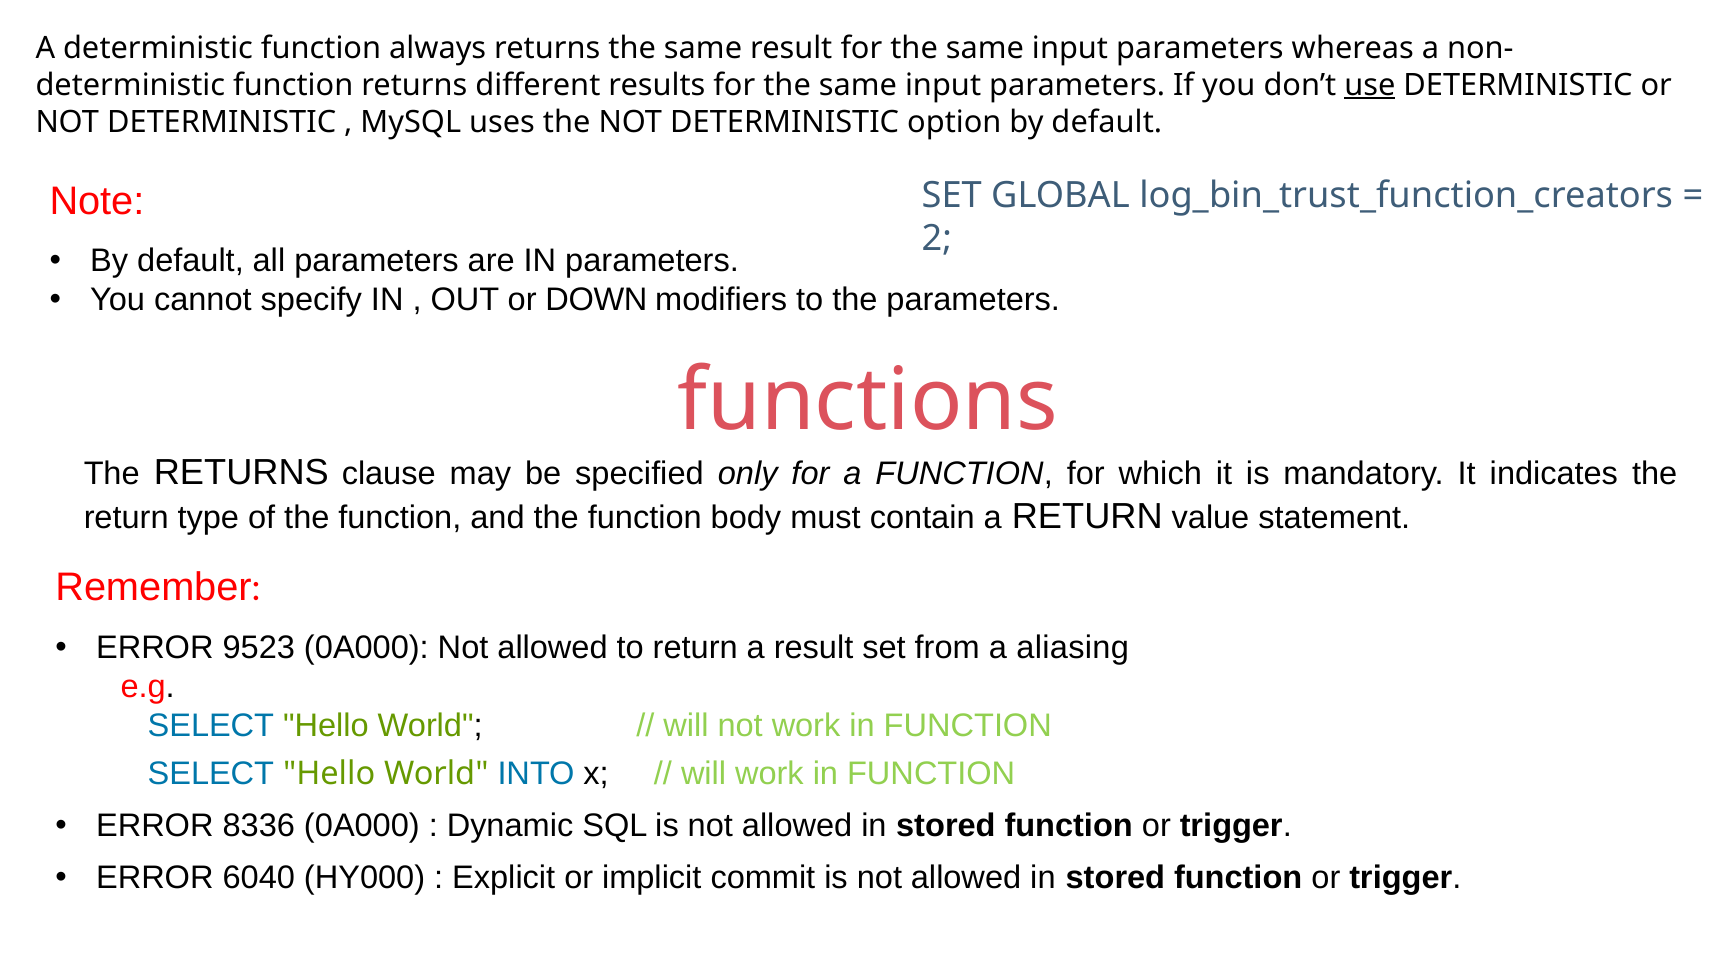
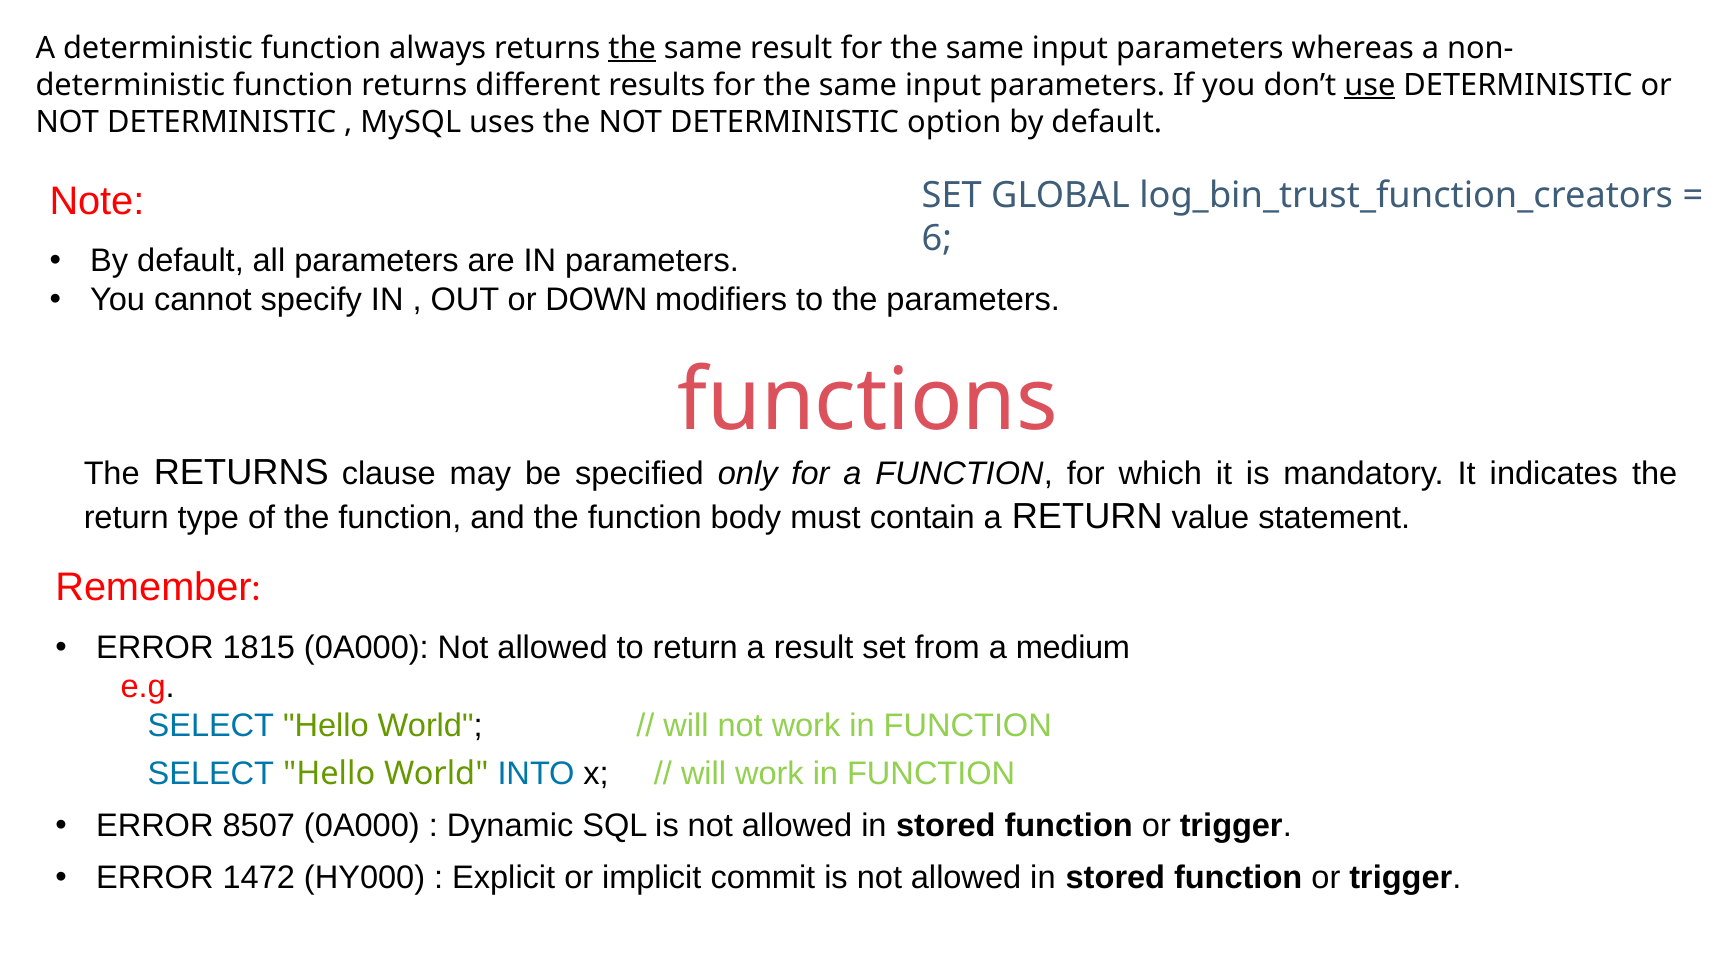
the at (632, 48) underline: none -> present
2: 2 -> 6
9523: 9523 -> 1815
aliasing: aliasing -> medium
8336: 8336 -> 8507
6040: 6040 -> 1472
